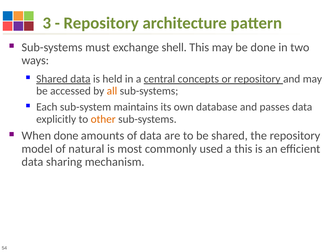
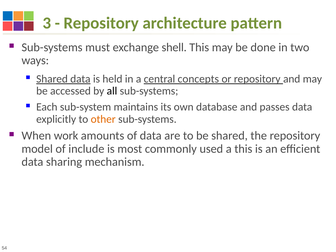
all colour: orange -> black
When done: done -> work
natural: natural -> include
